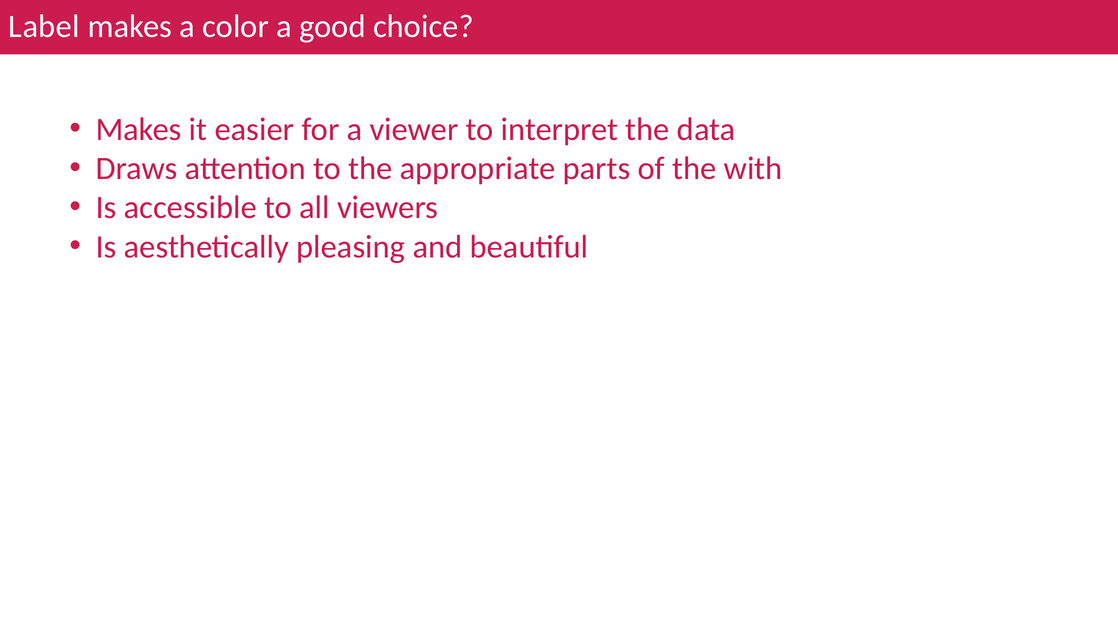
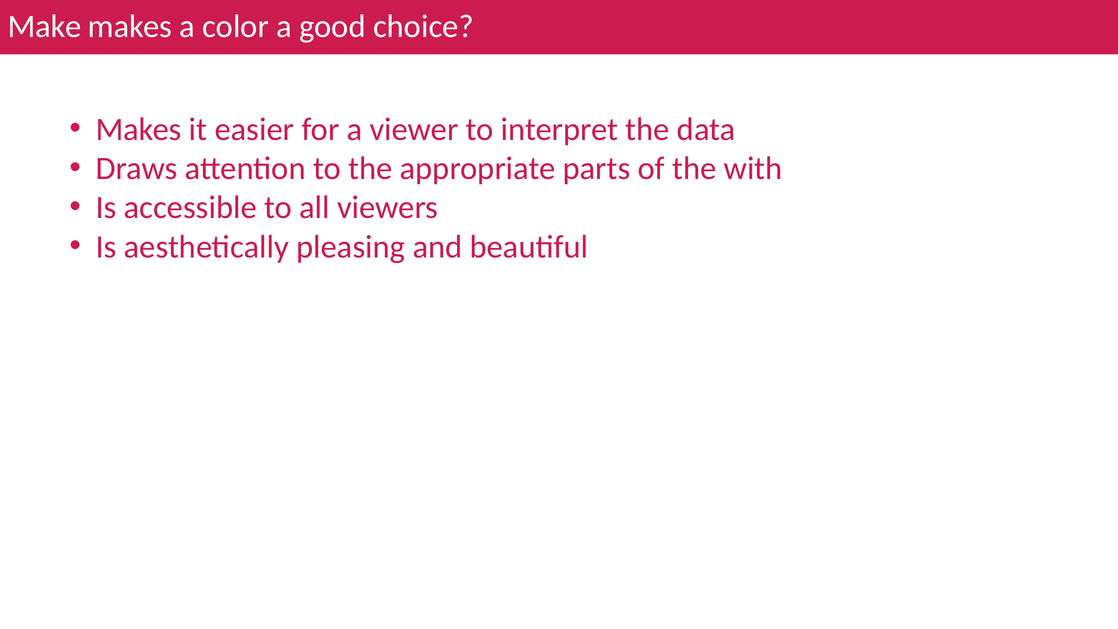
Label: Label -> Make
